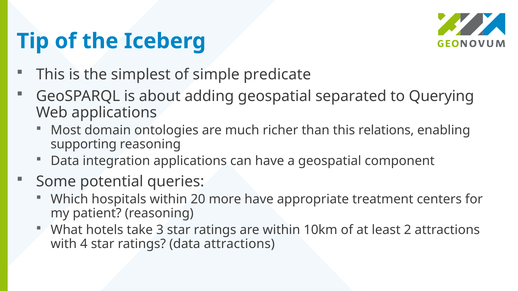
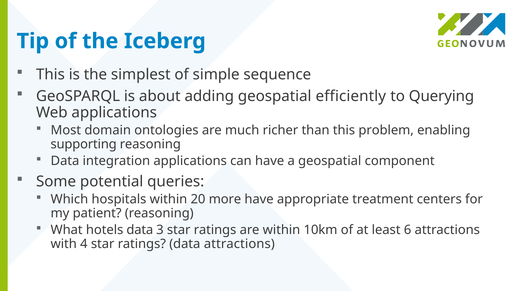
predicate: predicate -> sequence
separated: separated -> efficiently
relations: relations -> problem
hotels take: take -> data
2: 2 -> 6
